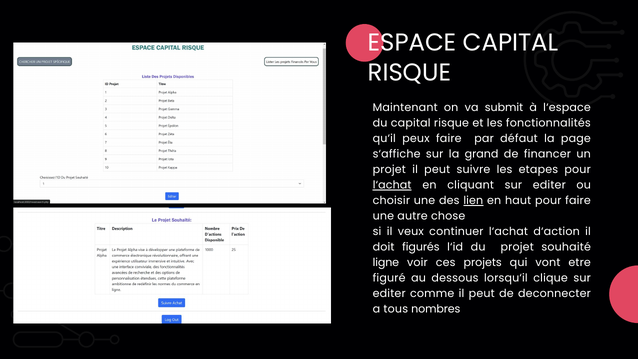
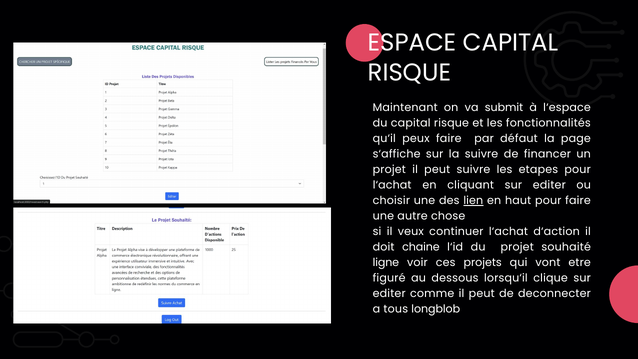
la grand: grand -> suivre
l‘achat at (392, 185) underline: present -> none
figurés: figurés -> chaine
nombres: nombres -> longblob
